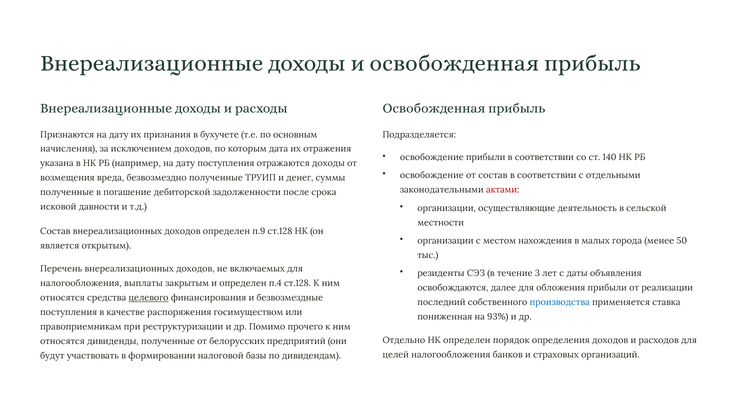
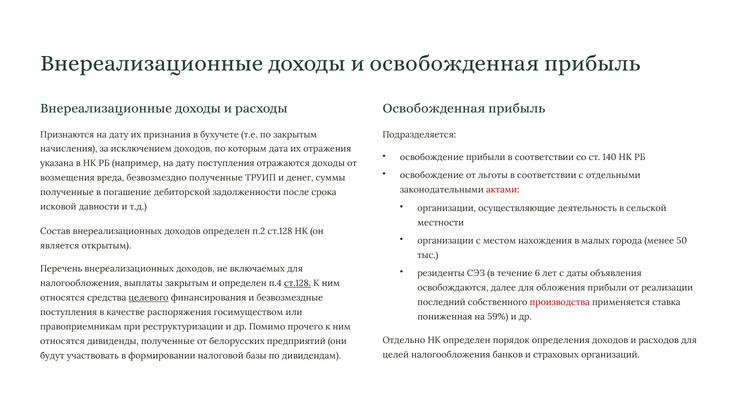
по основным: основным -> закрытым
от состав: состав -> льготы
п.9: п.9 -> п.2
3: 3 -> 6
ст.128 at (298, 283) underline: none -> present
производства colour: blue -> red
93%: 93% -> 59%
